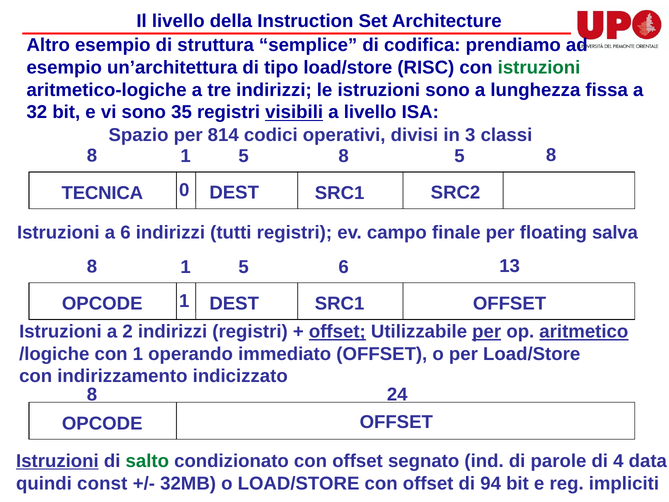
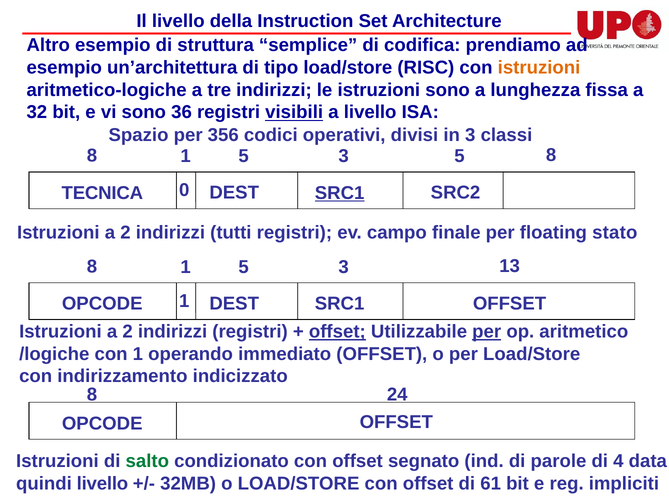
istruzioni at (539, 68) colour: green -> orange
35: 35 -> 36
814: 814 -> 356
8 at (344, 156): 8 -> 3
SRC1 at (340, 193) underline: none -> present
6 at (125, 232): 6 -> 2
salva: salva -> stato
6 at (344, 267): 6 -> 3
aritmetico underline: present -> none
Istruzioni at (57, 461) underline: present -> none
const at (102, 483): const -> livello
94: 94 -> 61
